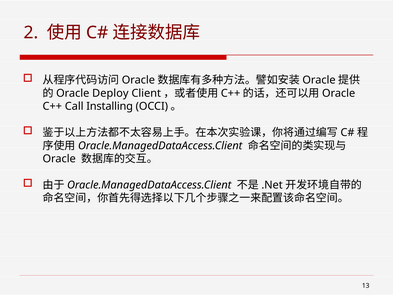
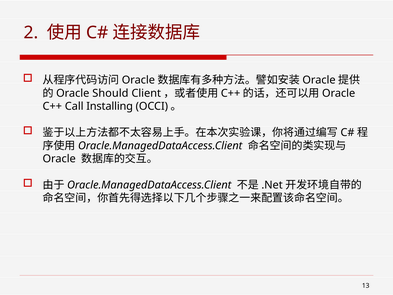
Deploy: Deploy -> Should
